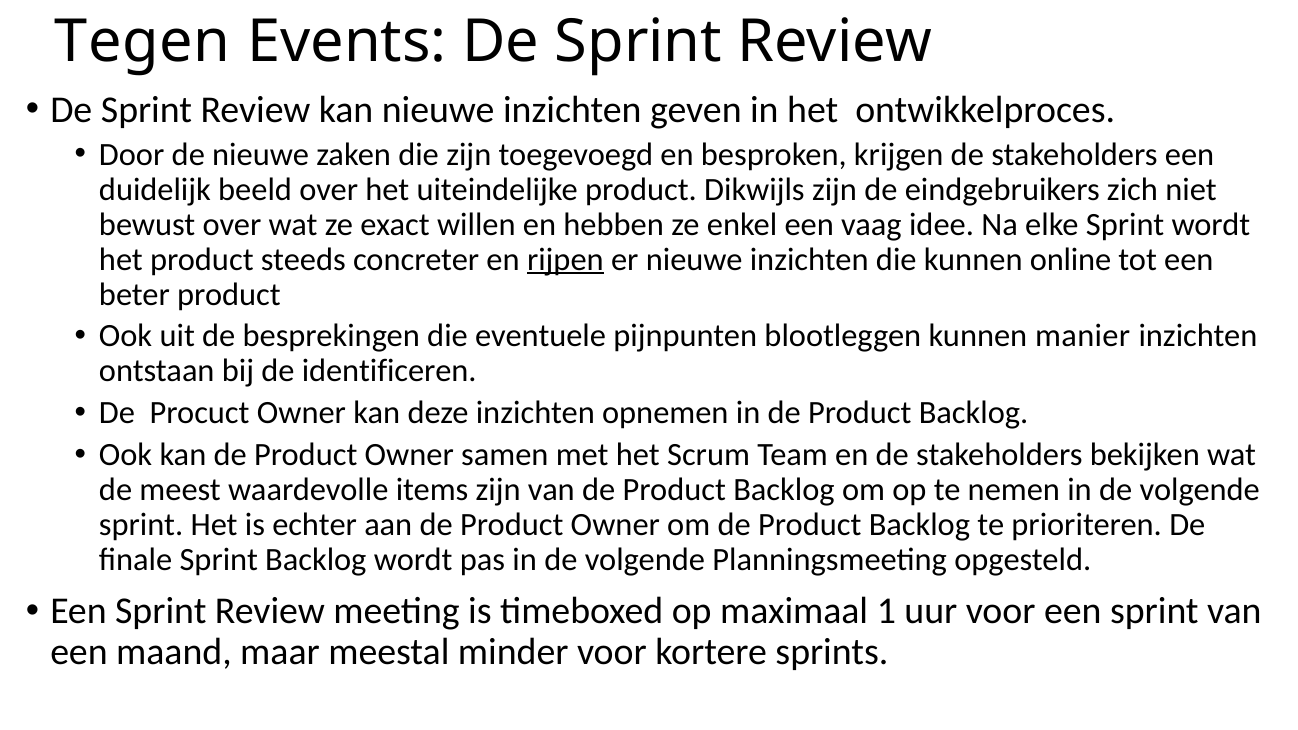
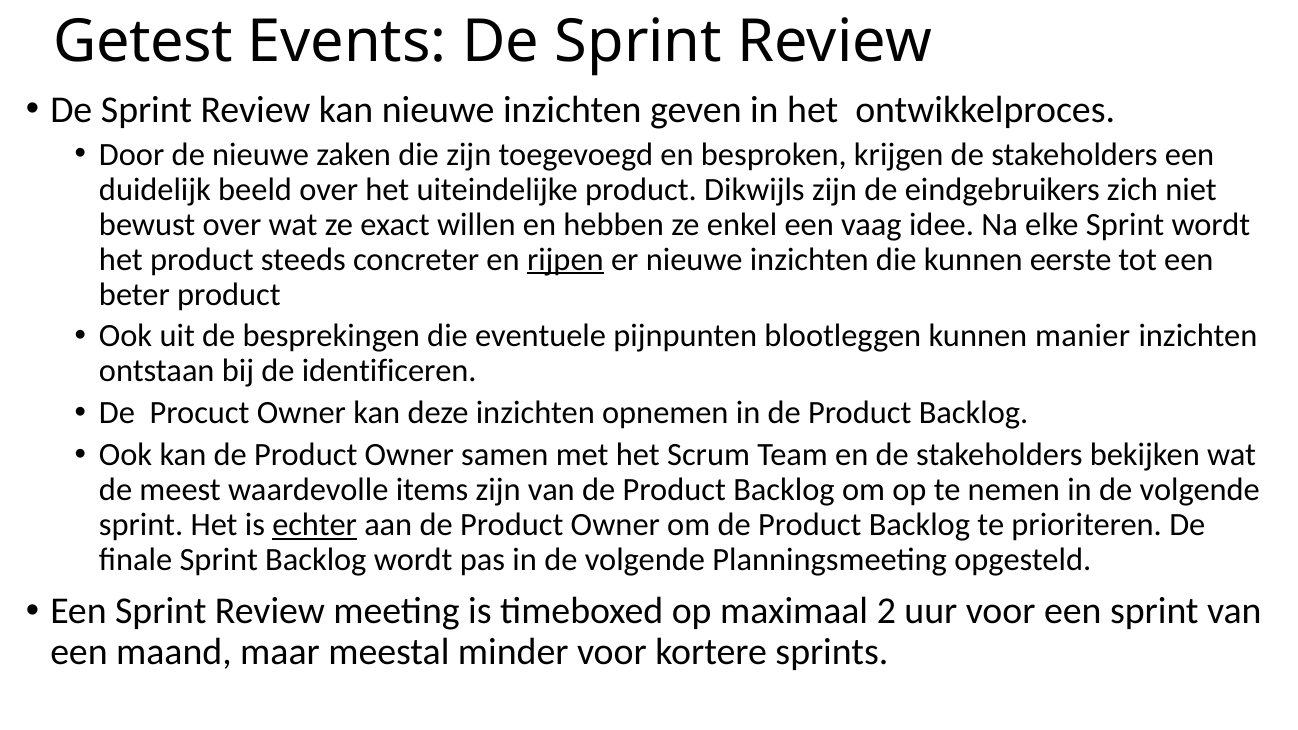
Tegen: Tegen -> Getest
online: online -> eerste
echter underline: none -> present
1: 1 -> 2
